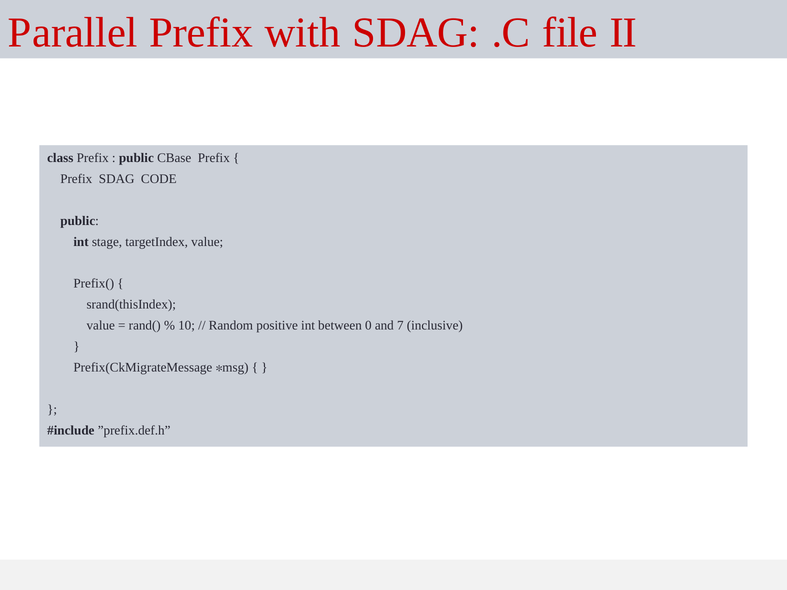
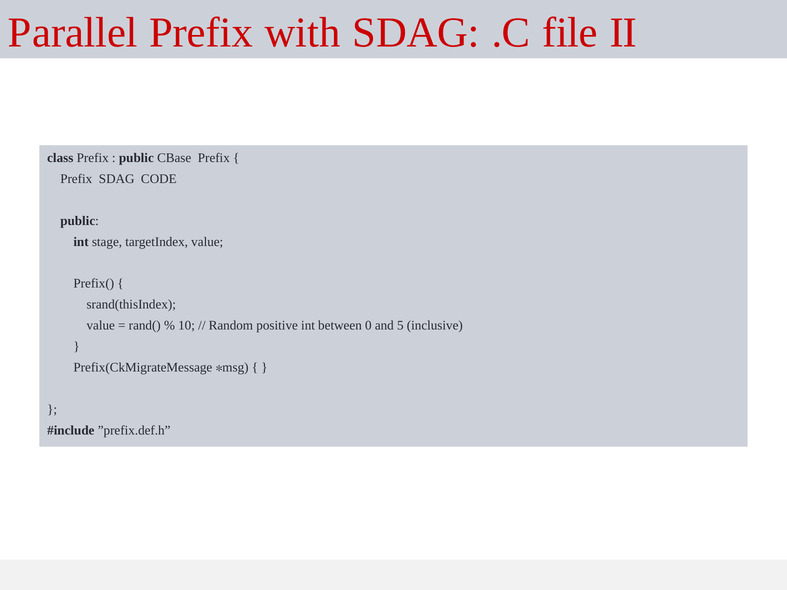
7: 7 -> 5
